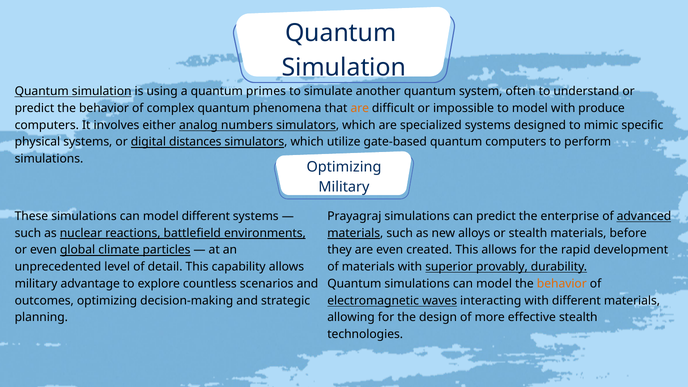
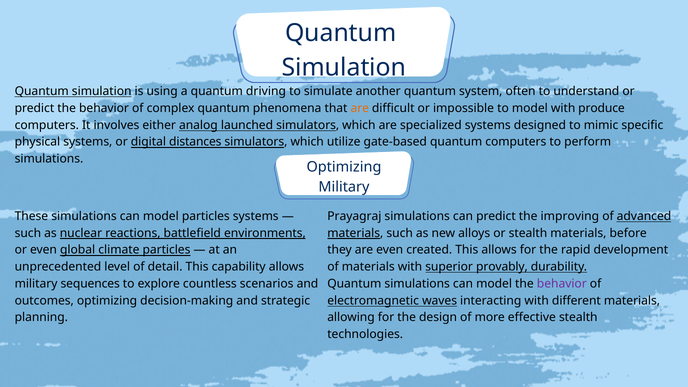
primes: primes -> driving
numbers: numbers -> launched
model different: different -> particles
enterprise: enterprise -> improving
advantage: advantage -> sequences
behavior at (562, 284) colour: orange -> purple
